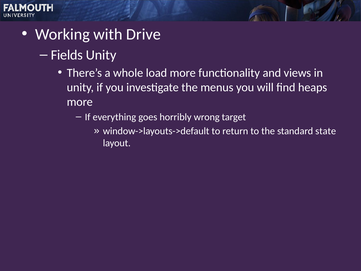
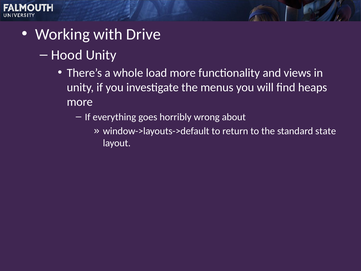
Fields: Fields -> Hood
target: target -> about
